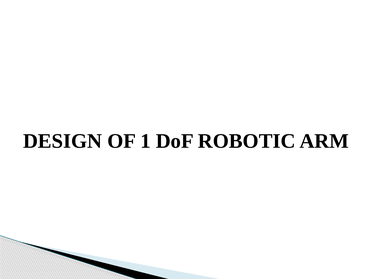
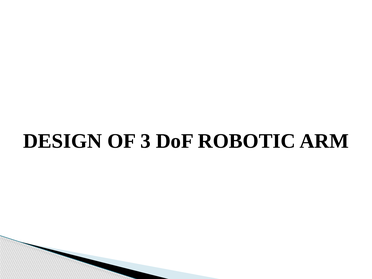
1: 1 -> 3
